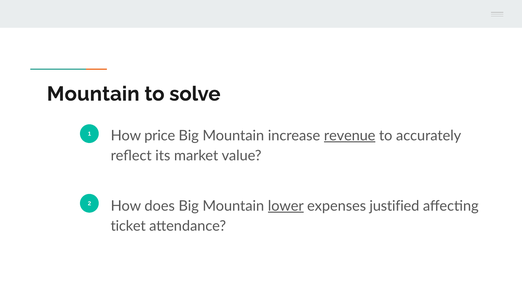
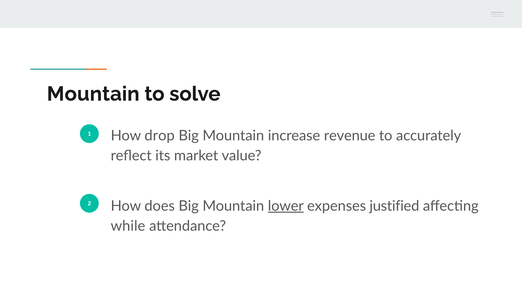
price: price -> drop
revenue underline: present -> none
ticket: ticket -> while
